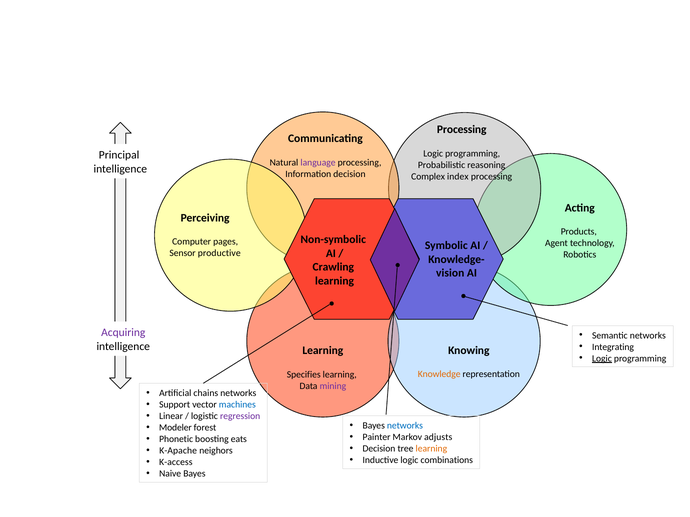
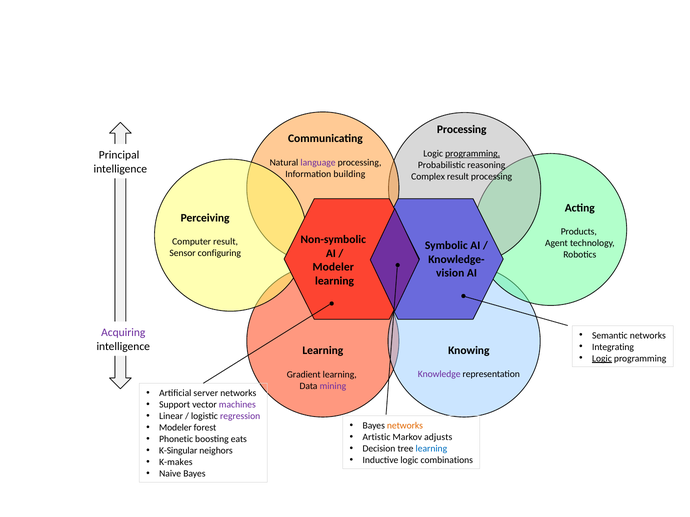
programming at (473, 154) underline: none -> present
Information decision: decision -> building
Complex index: index -> result
Computer pages: pages -> result
productive: productive -> configuring
Crawling at (333, 267): Crawling -> Modeler
Knowledge colour: orange -> purple
Specifies: Specifies -> Gradient
chains: chains -> server
machines colour: blue -> purple
networks at (405, 426) colour: blue -> orange
Painter: Painter -> Artistic
learning at (431, 449) colour: orange -> blue
K-Apache: K-Apache -> K-Singular
K-access: K-access -> K-makes
